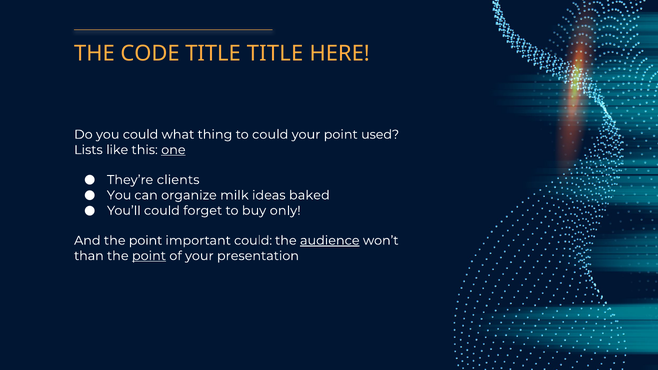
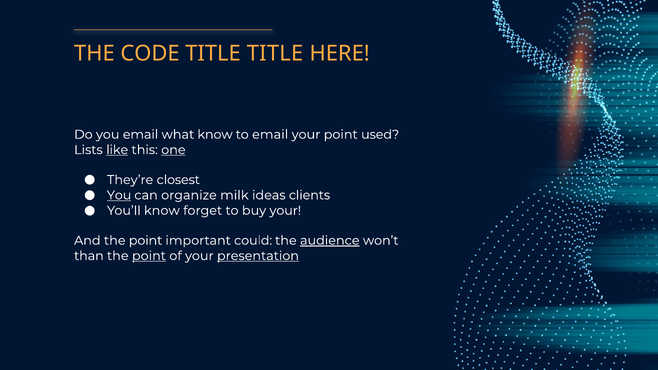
you could: could -> email
what thing: thing -> know
to could: could -> email
like underline: none -> present
clients: clients -> closest
You at (119, 195) underline: none -> present
baked: baked -> clients
You’ll could: could -> know
buy only: only -> your
presentation underline: none -> present
